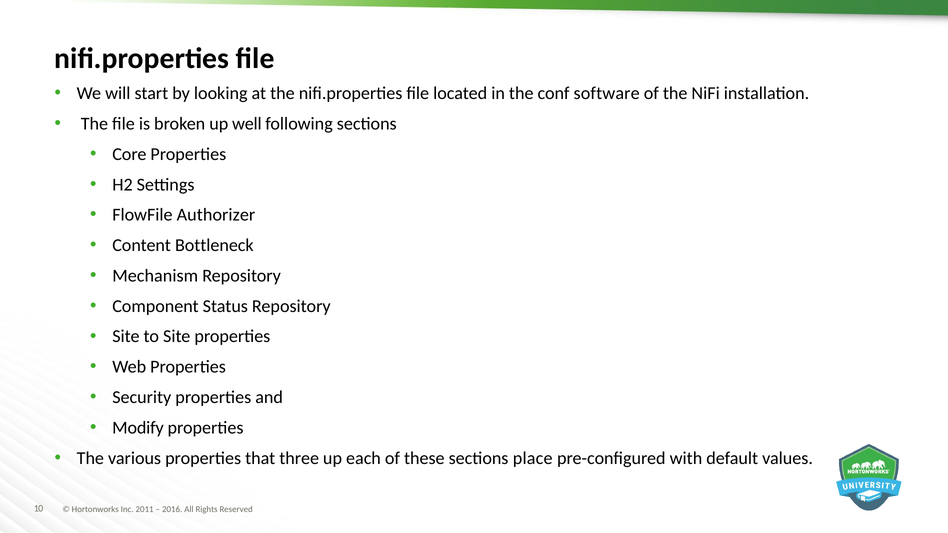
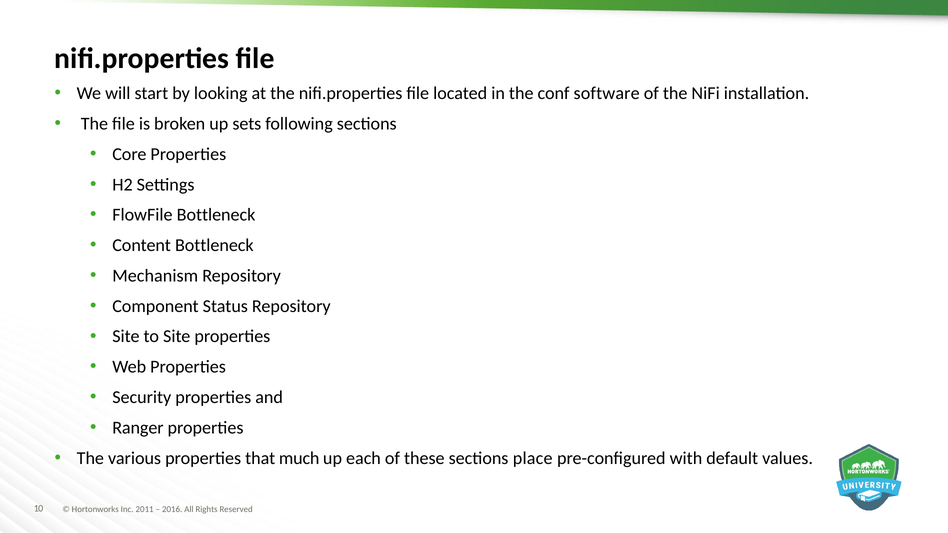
well: well -> sets
FlowFile Authorizer: Authorizer -> Bottleneck
Modify: Modify -> Ranger
three: three -> much
